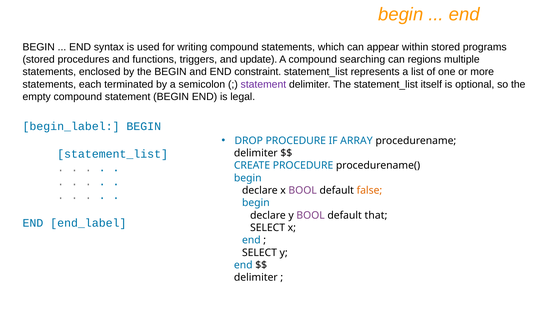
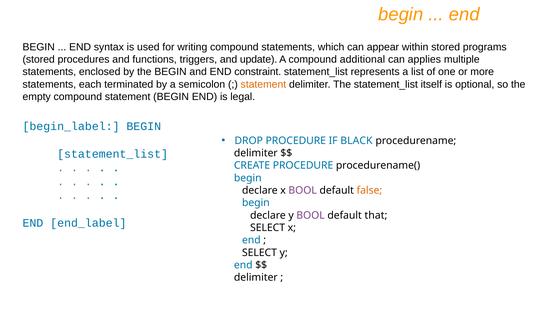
searching: searching -> additional
regions: regions -> applies
statement at (263, 84) colour: purple -> orange
ARRAY: ARRAY -> BLACK
